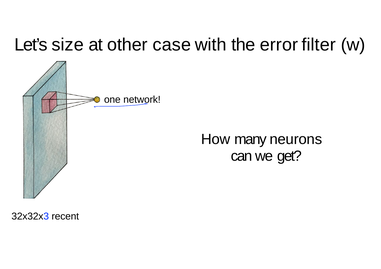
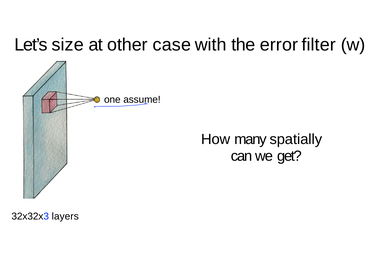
network: network -> assume
neurons: neurons -> spatially
recent: recent -> layers
